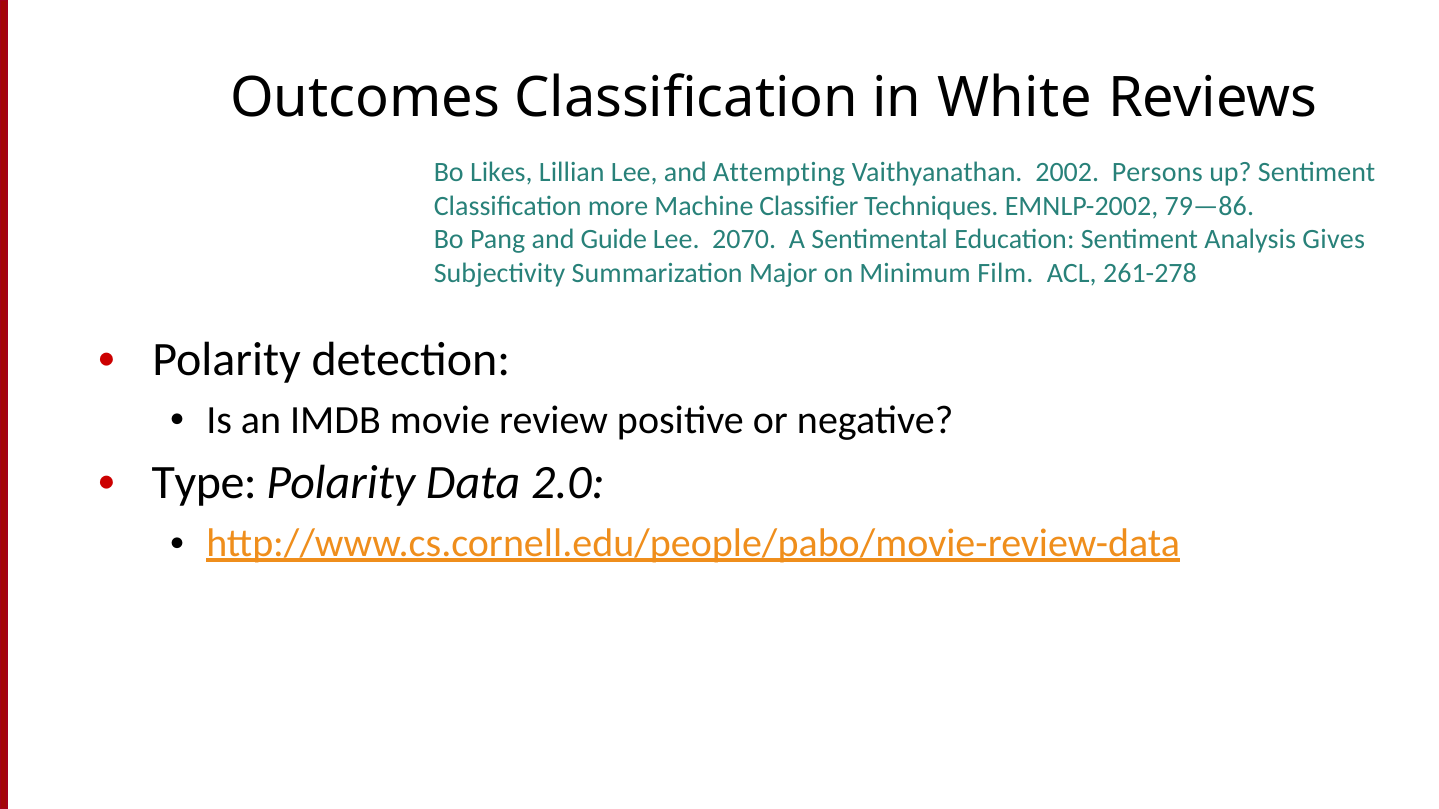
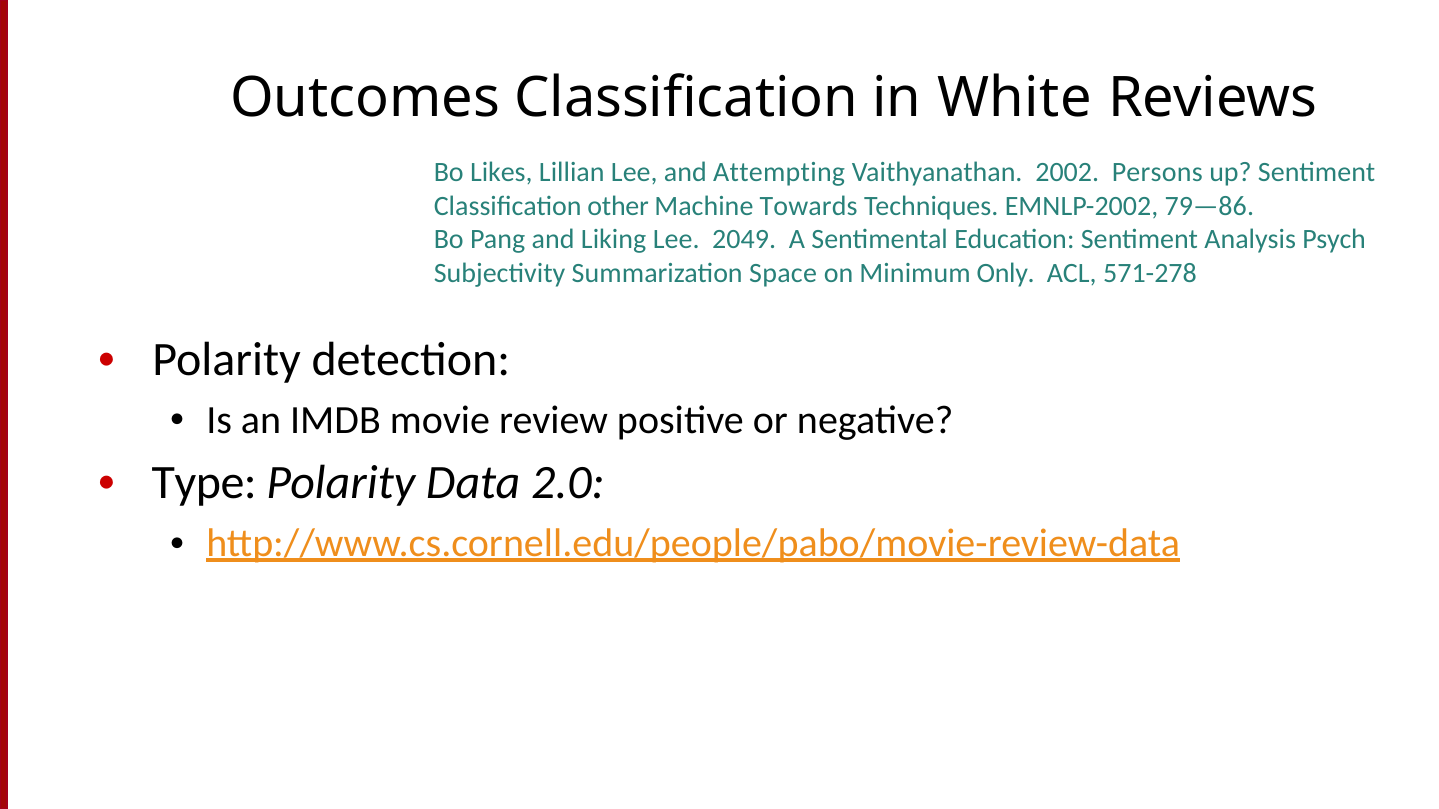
more: more -> other
Classifier: Classifier -> Towards
Guide: Guide -> Liking
2070: 2070 -> 2049
Gives: Gives -> Psych
Major: Major -> Space
Film: Film -> Only
261-278: 261-278 -> 571-278
